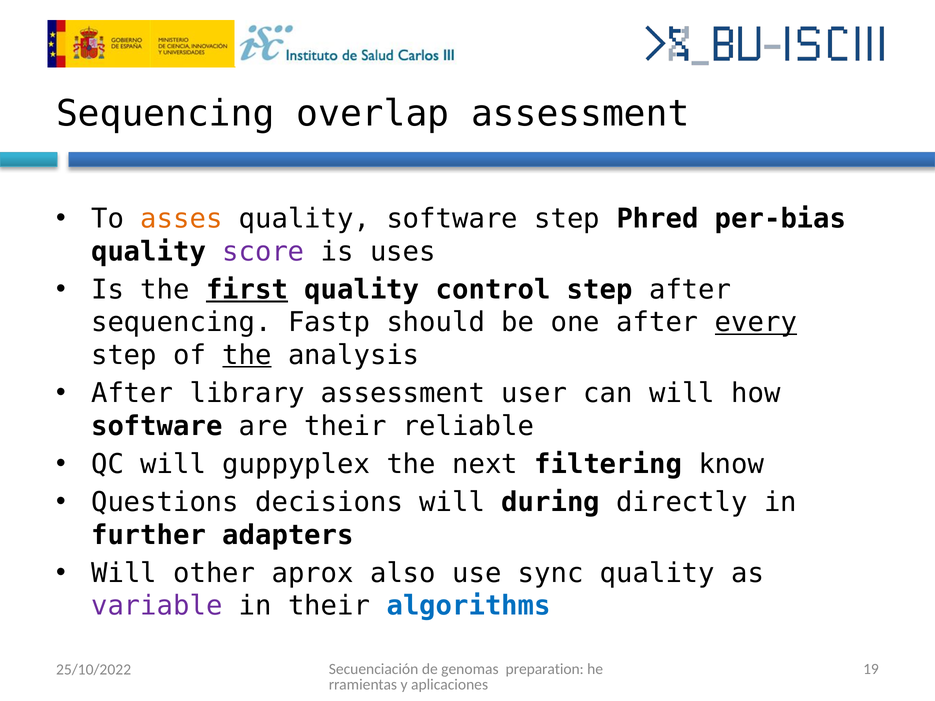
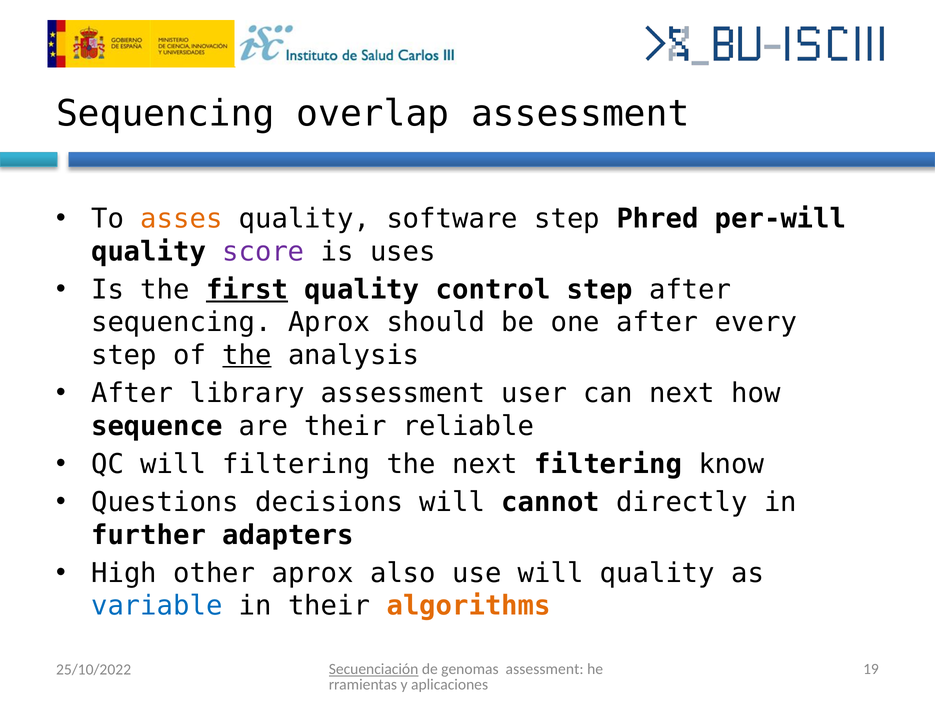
per-bias: per-bias -> per-will
sequencing Fastp: Fastp -> Aprox
every underline: present -> none
can will: will -> next
software at (157, 426): software -> sequence
will guppyplex: guppyplex -> filtering
during: during -> cannot
Will at (124, 573): Will -> High
use sync: sync -> will
variable colour: purple -> blue
algorithms colour: blue -> orange
Secuenciación underline: none -> present
genomas preparation: preparation -> assessment
